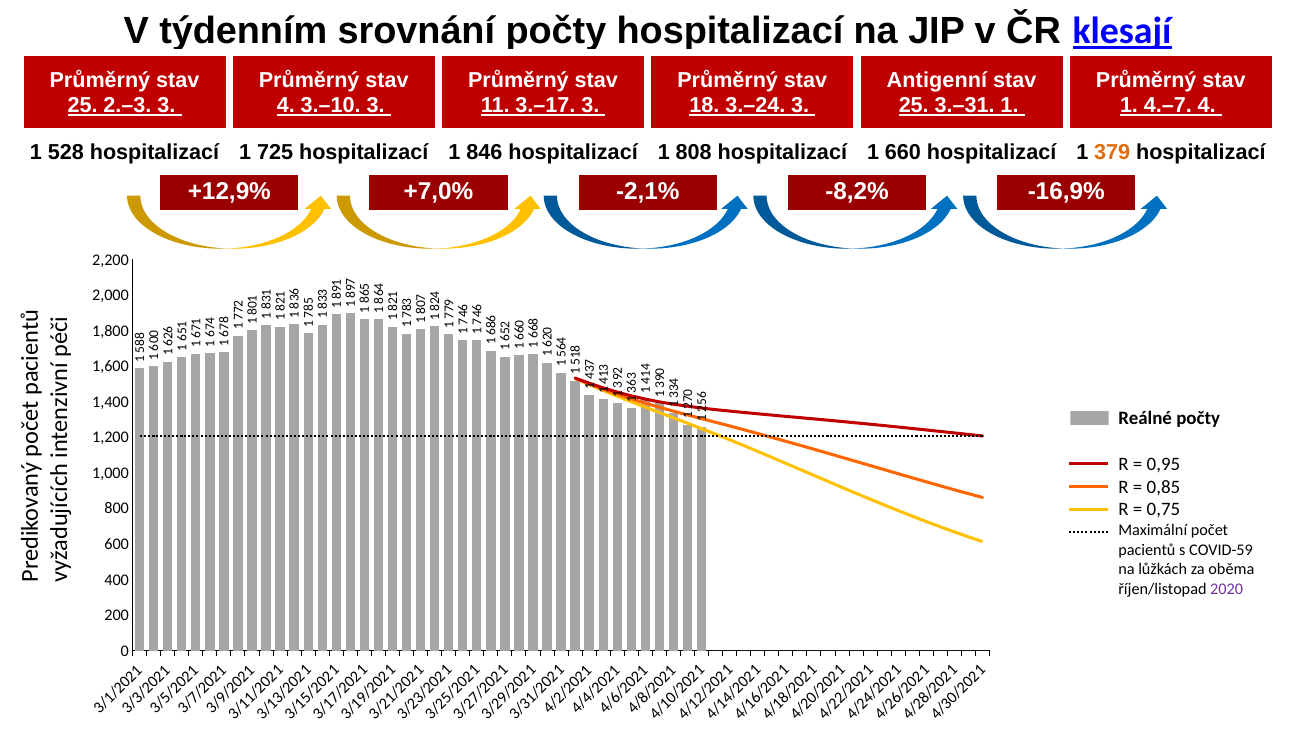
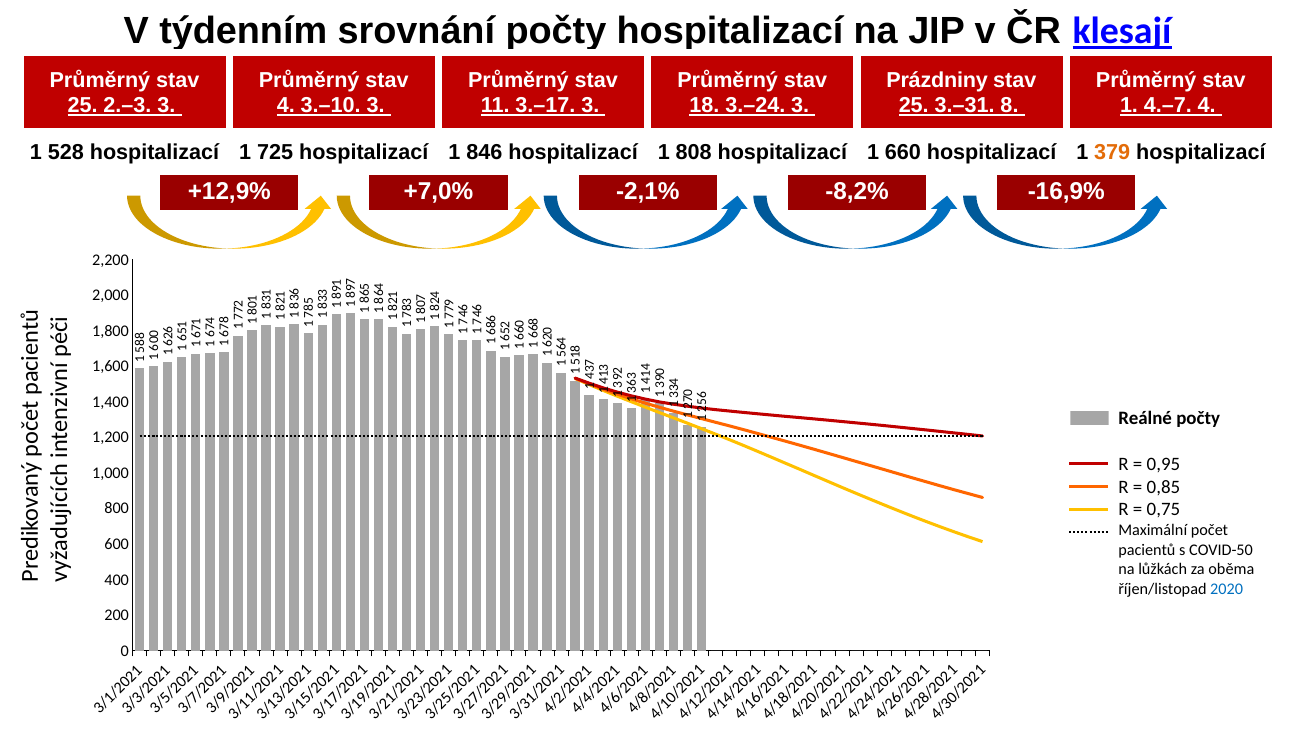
Antigenní: Antigenní -> Prázdniny
3.–31 1: 1 -> 8
COVID-59: COVID-59 -> COVID-50
2020 colour: purple -> blue
